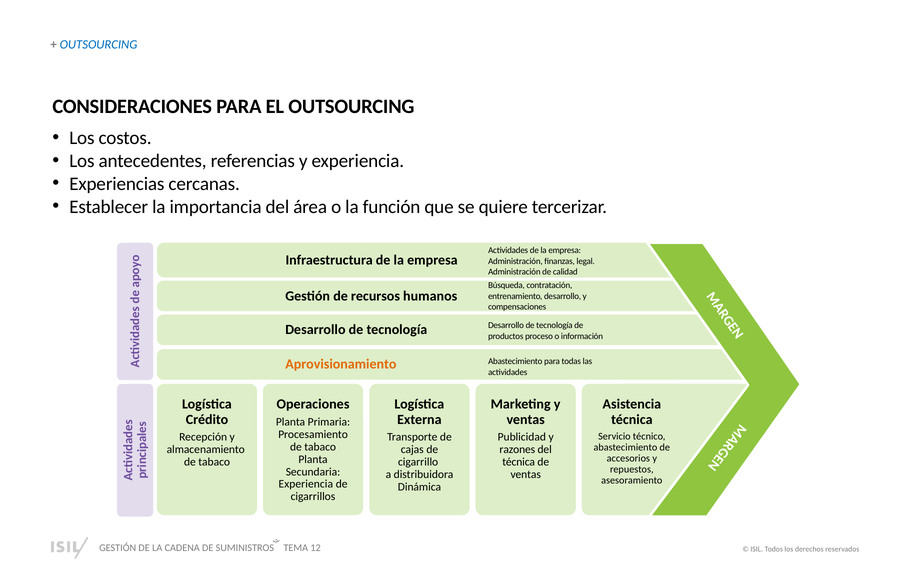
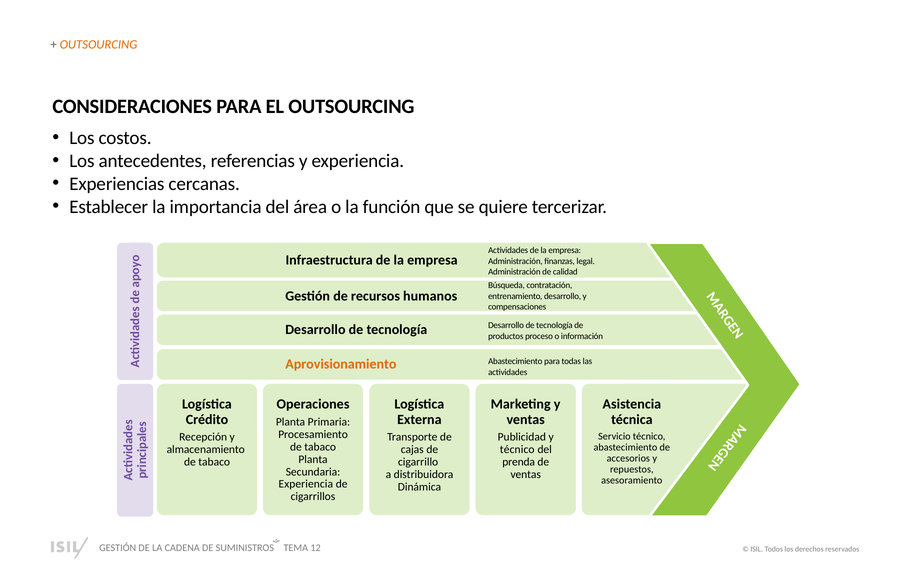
OUTSOURCING at (98, 45) colour: blue -> orange
razones at (517, 449): razones -> técnico
técnica at (519, 462): técnica -> prenda
